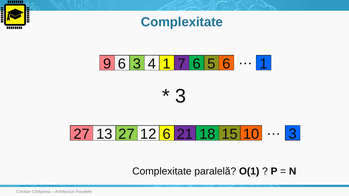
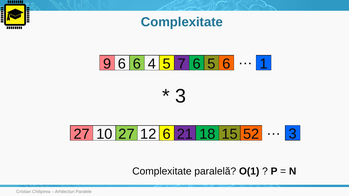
6 3: 3 -> 6
4 1: 1 -> 5
13: 13 -> 10
10: 10 -> 52
